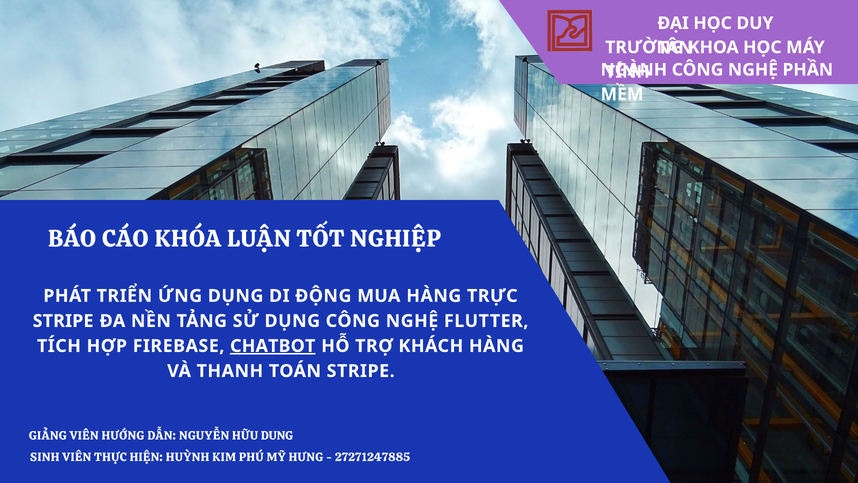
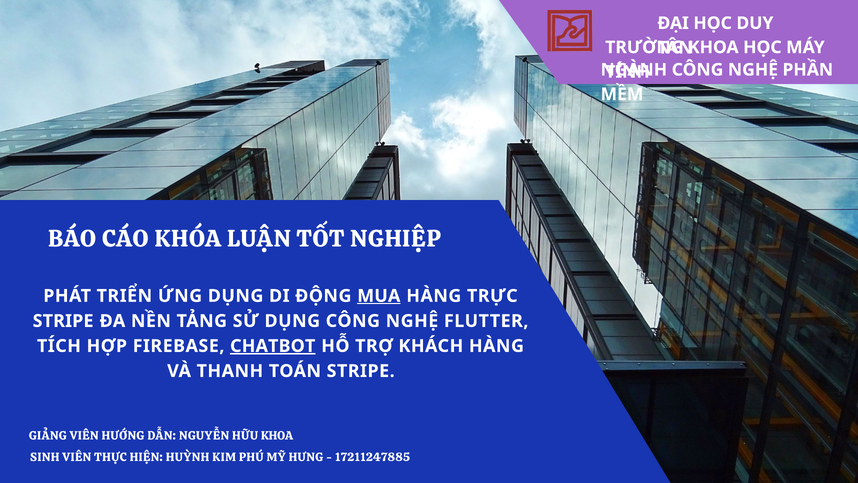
MUA underline: none -> present
HỮU DUNG: DUNG -> KHOA
27271247885: 27271247885 -> 17211247885
